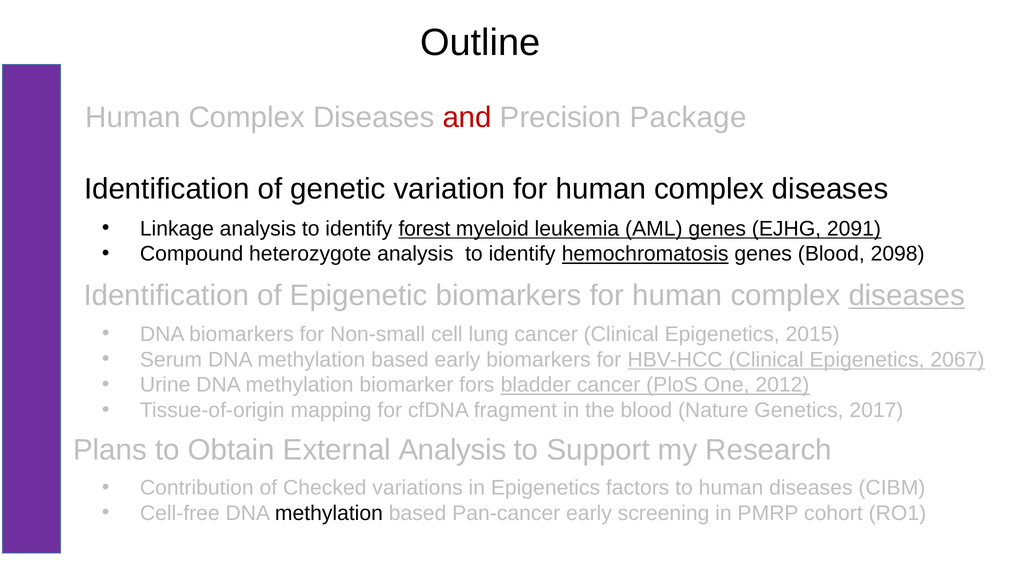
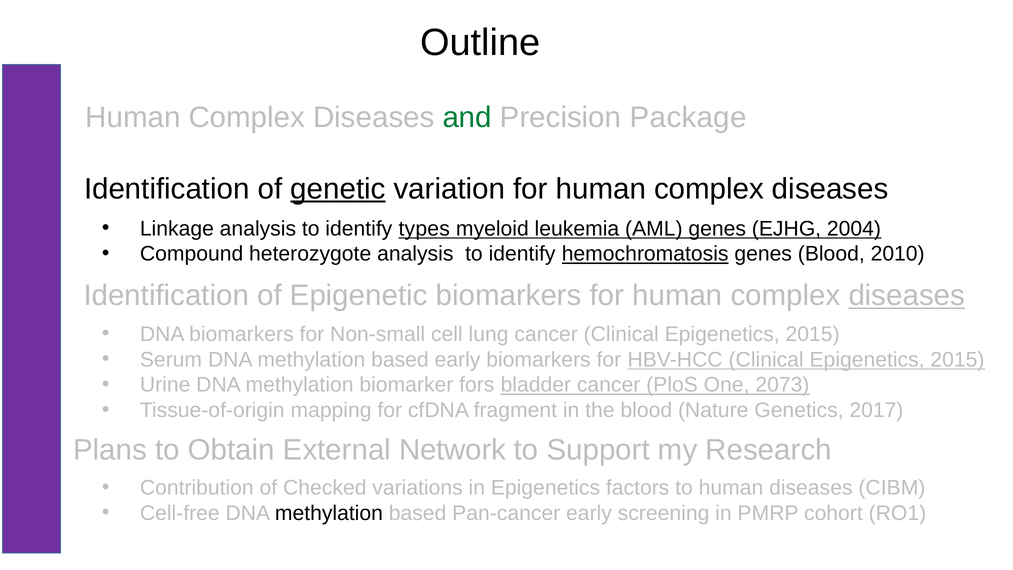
and colour: red -> green
genetic underline: none -> present
forest: forest -> types
2091: 2091 -> 2004
2098: 2098 -> 2010
HBV-HCC Clinical Epigenetics 2067: 2067 -> 2015
2012: 2012 -> 2073
External Analysis: Analysis -> Network
